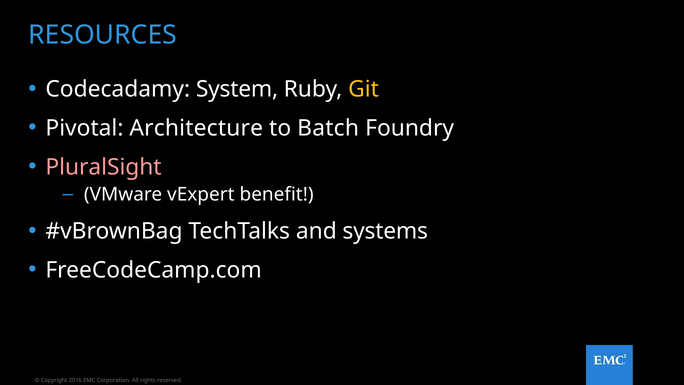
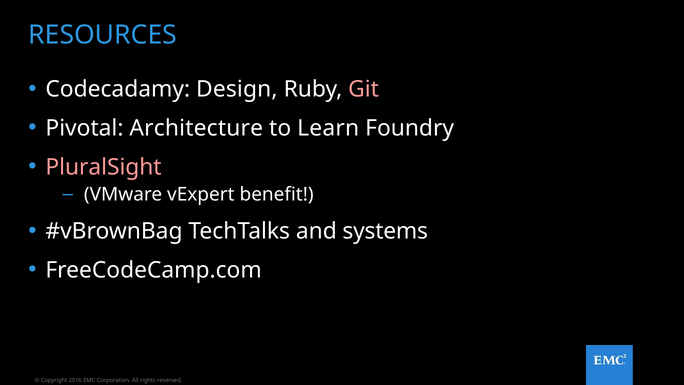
System: System -> Design
Git colour: yellow -> pink
Batch: Batch -> Learn
